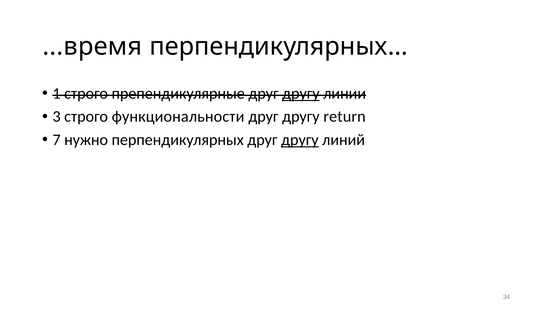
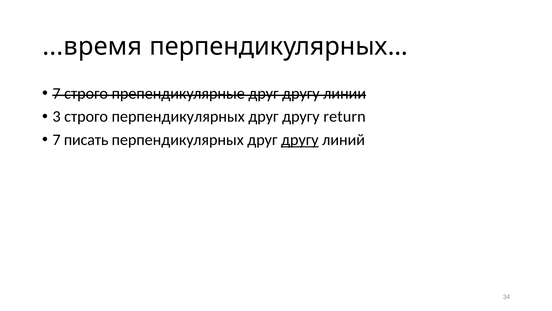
1 at (57, 93): 1 -> 7
другу at (301, 93) underline: present -> none
строго функциональности: функциональности -> перпендикулярных
нужно: нужно -> писать
